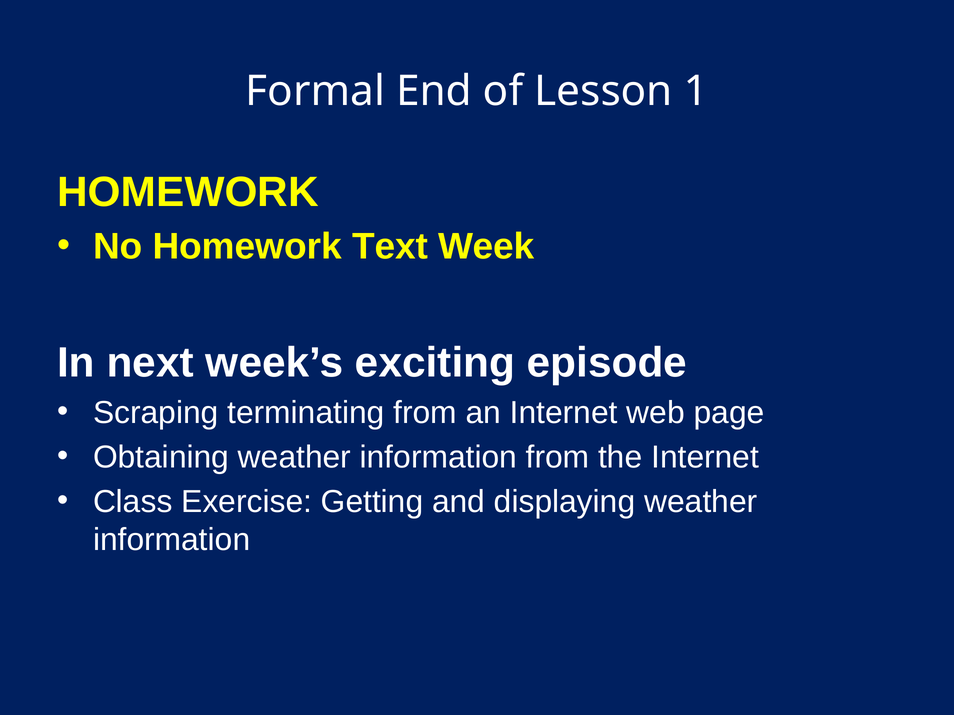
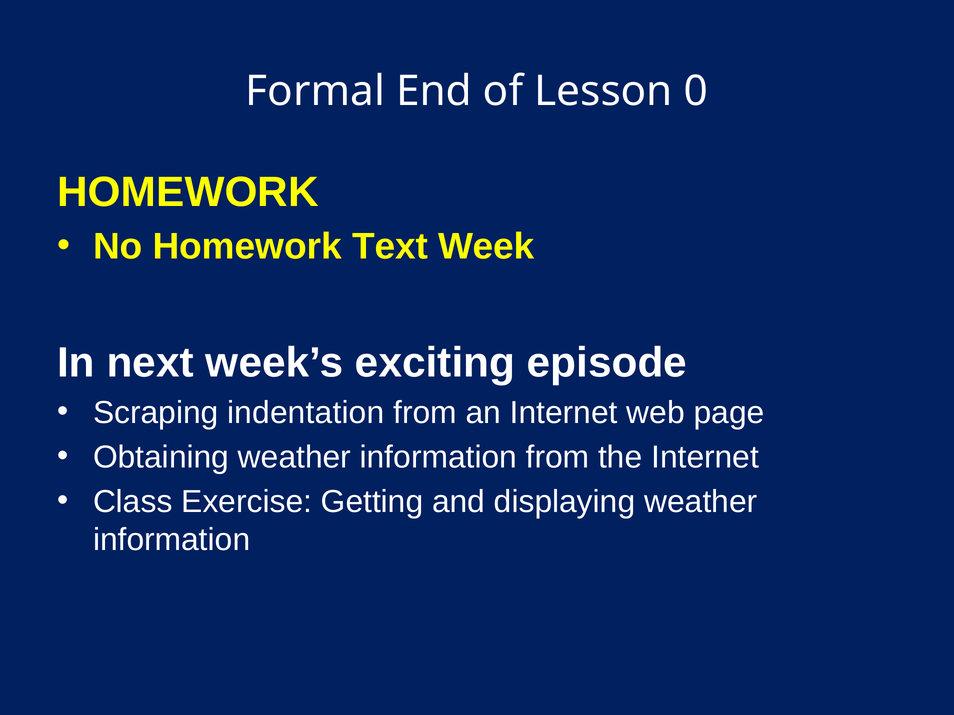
1: 1 -> 0
terminating: terminating -> indentation
